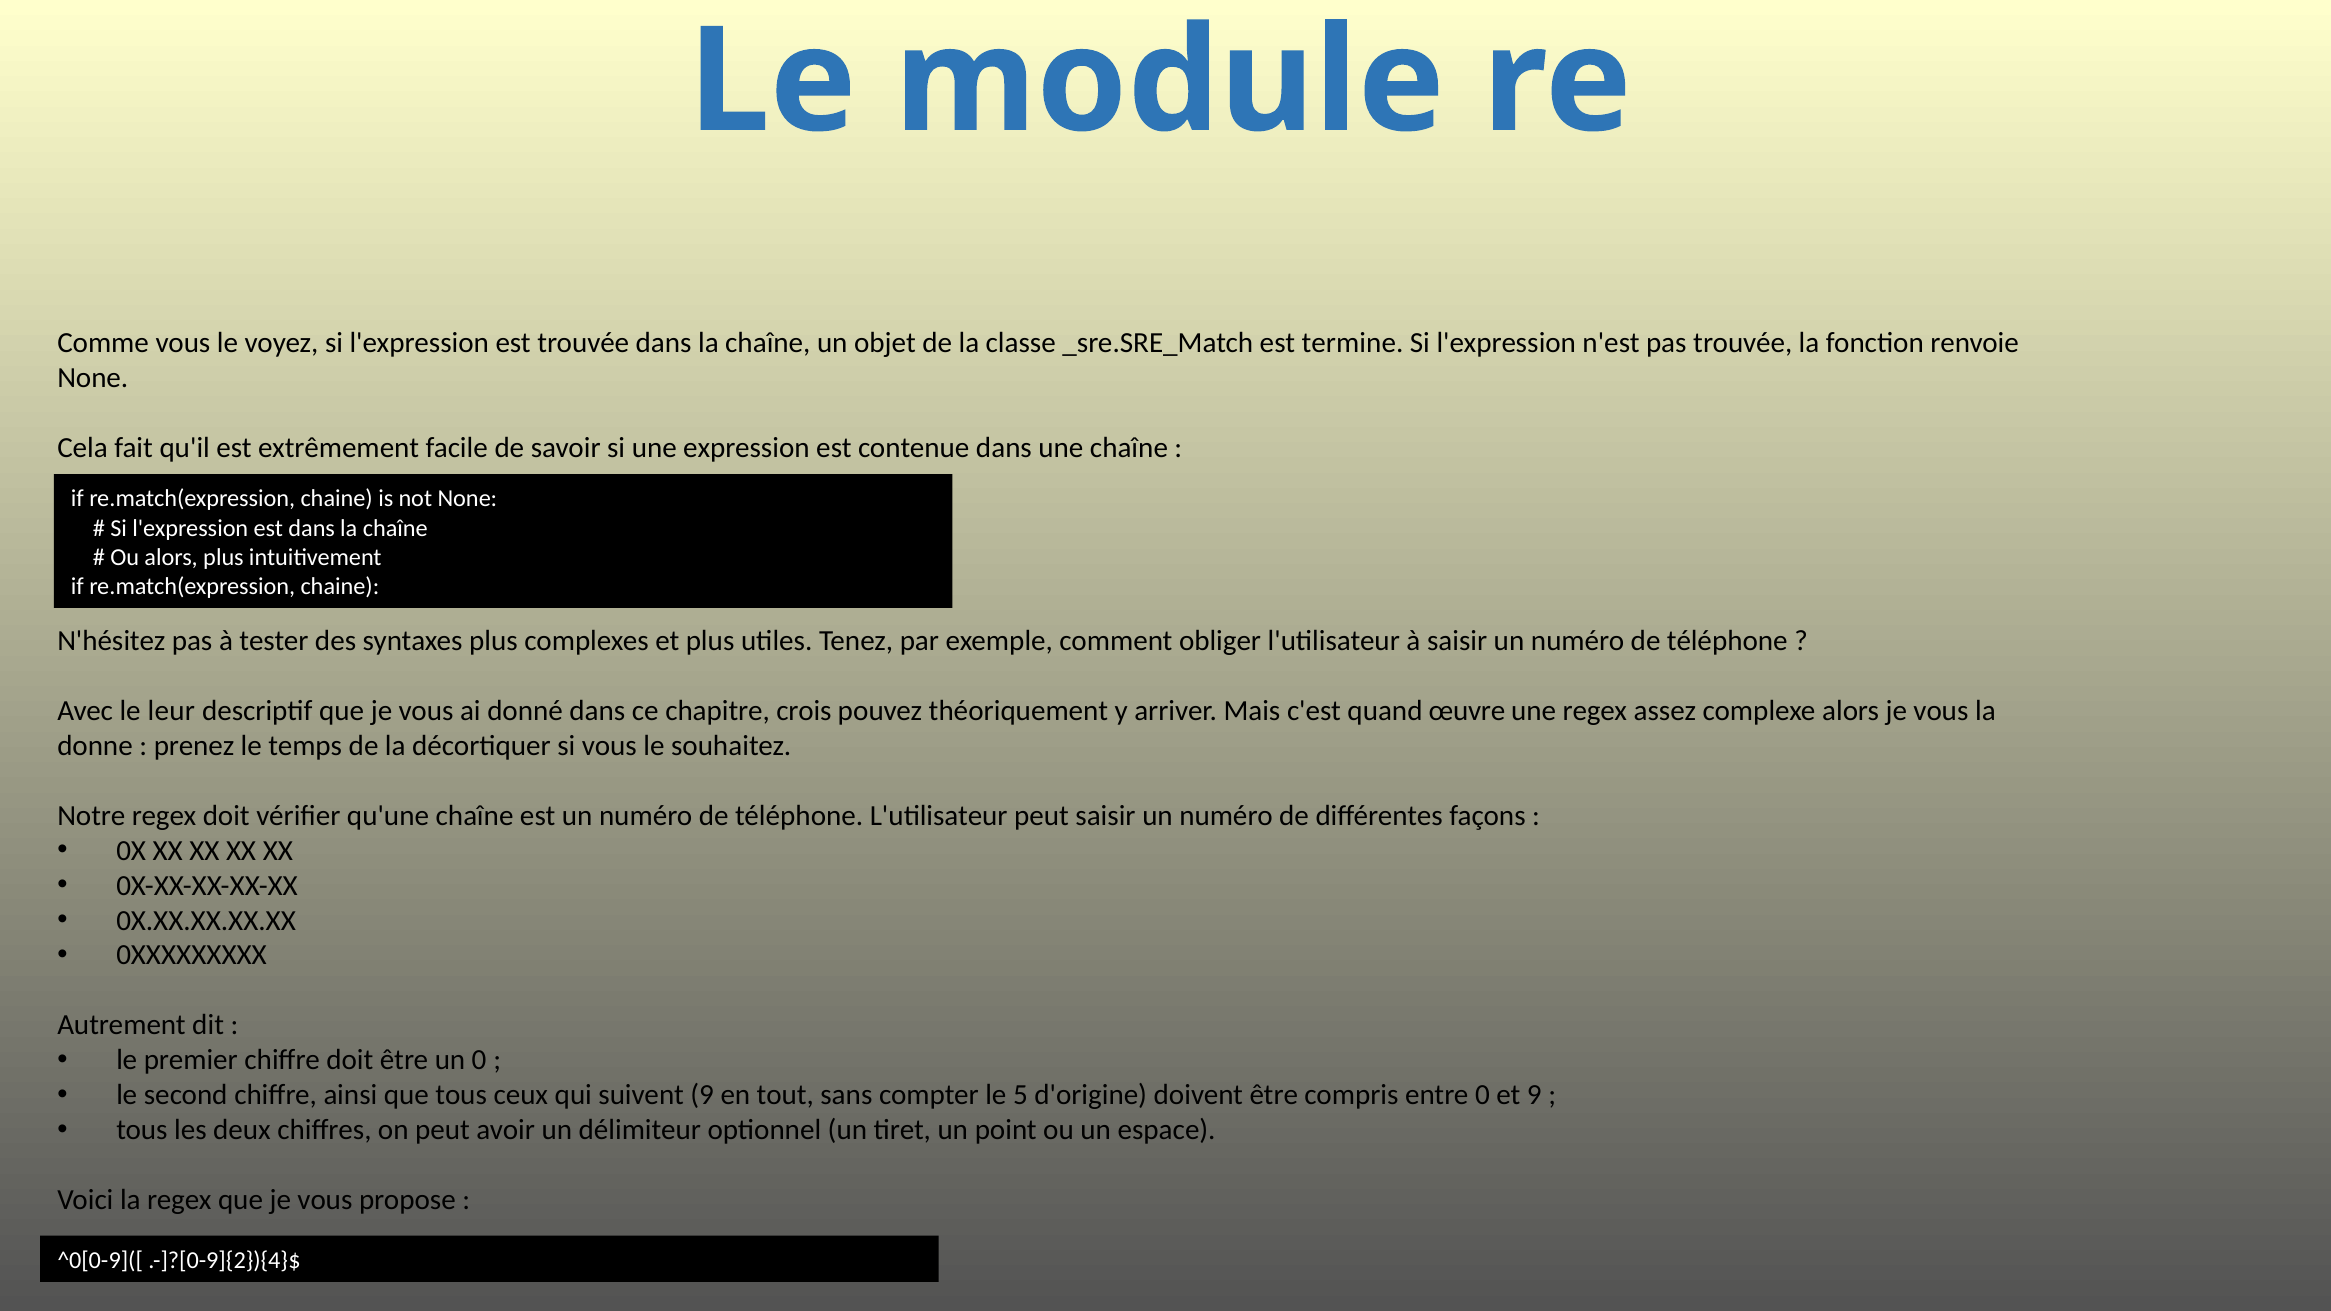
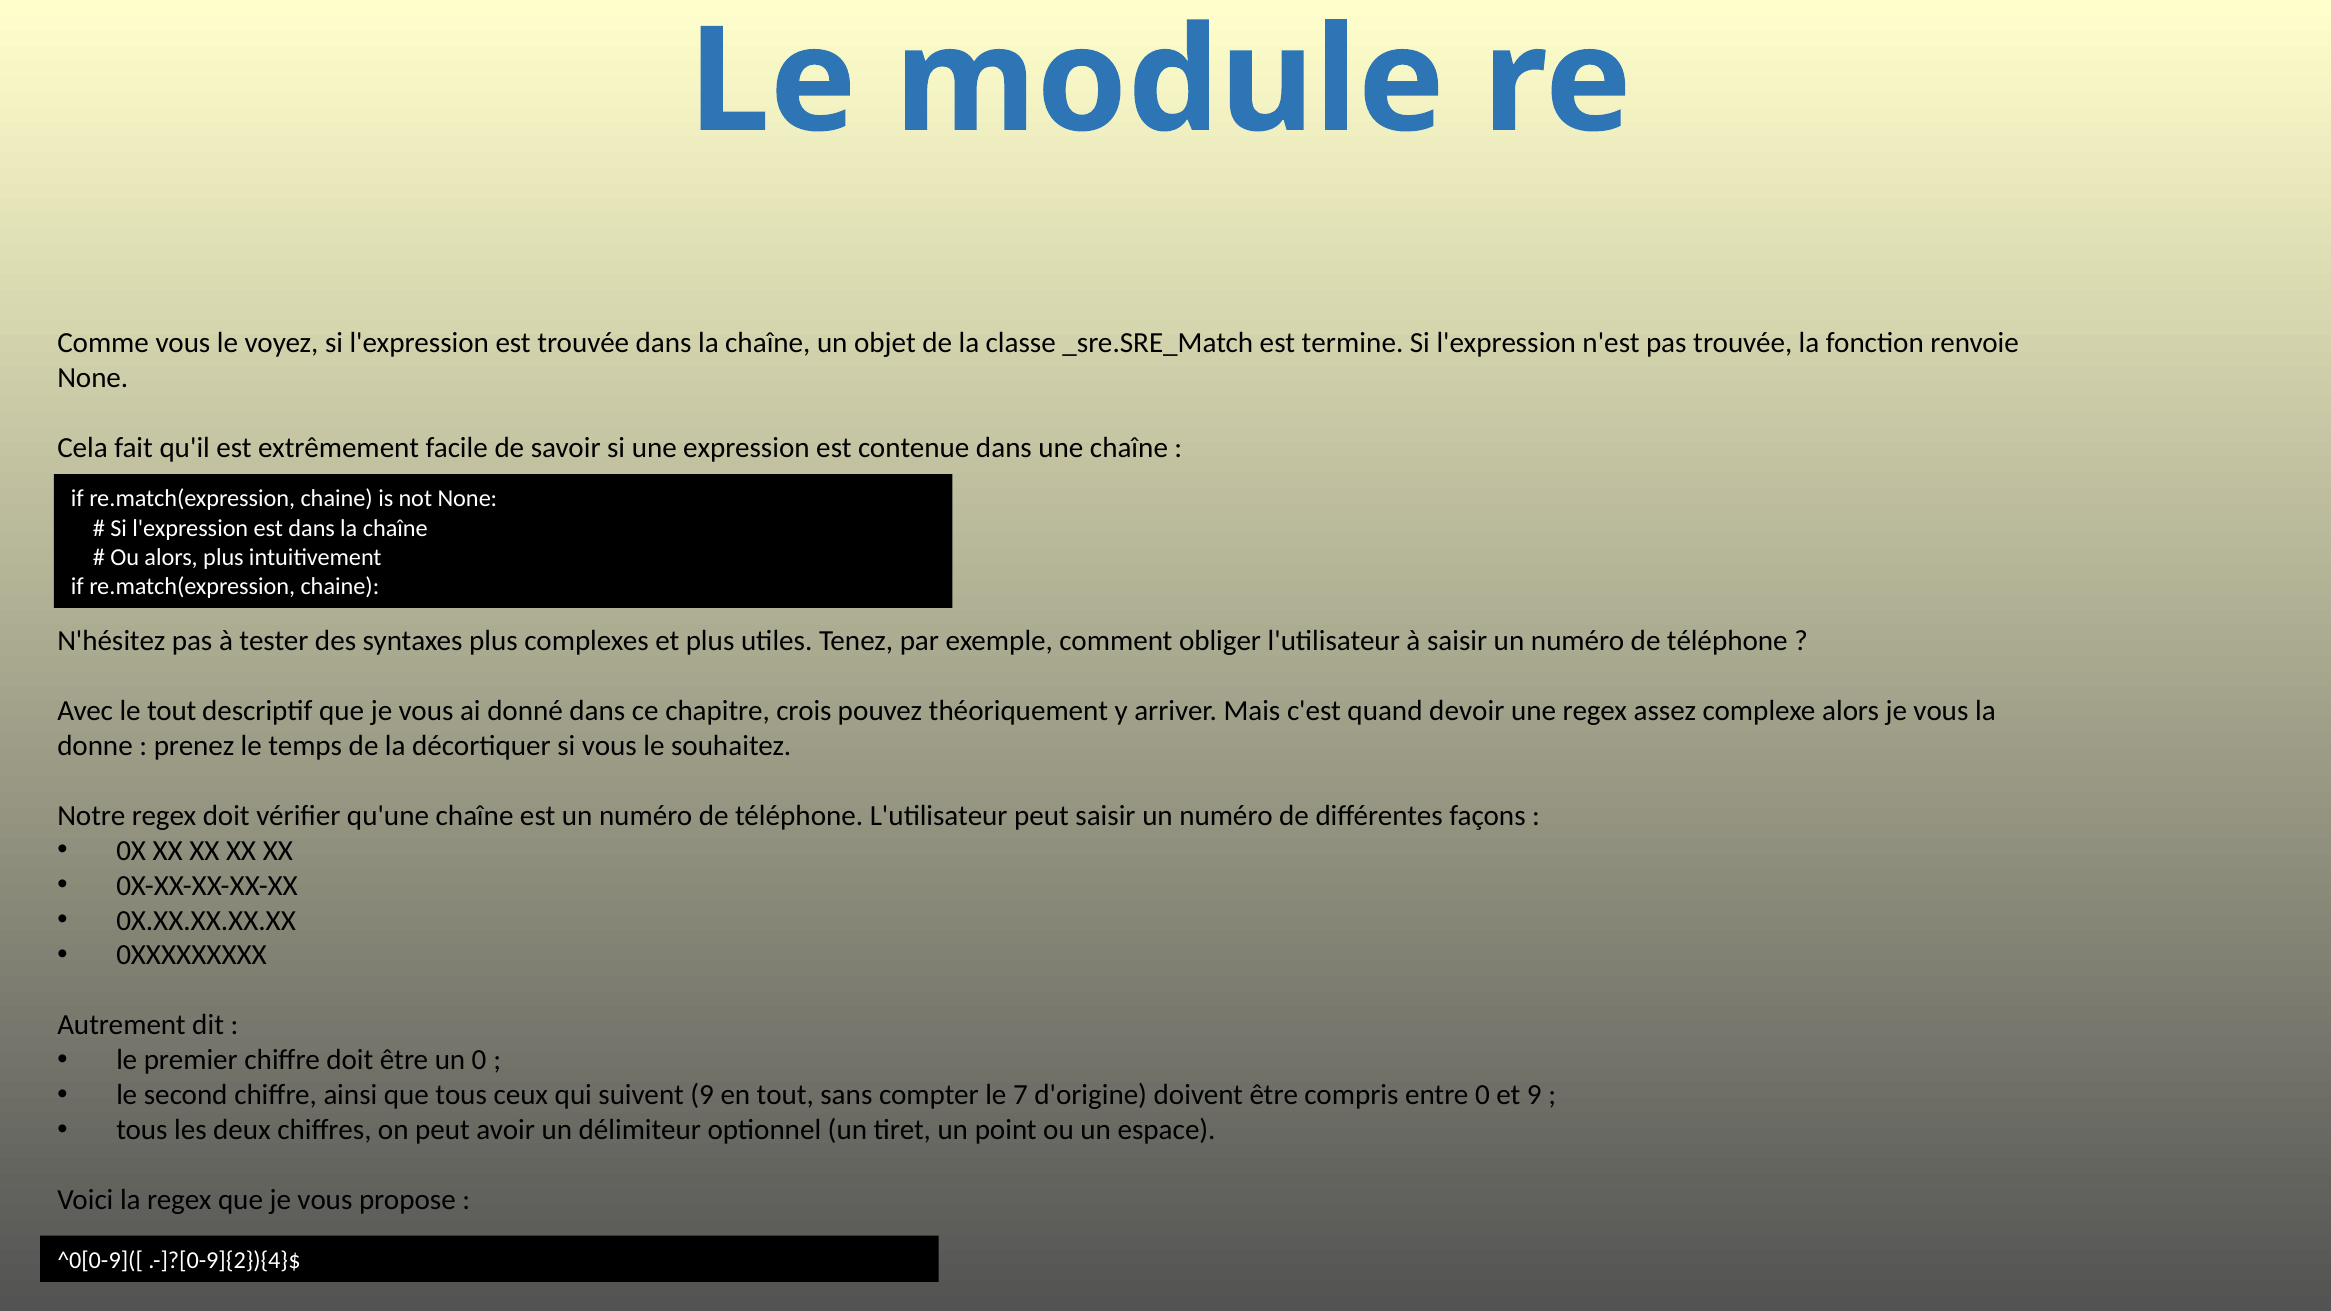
le leur: leur -> tout
œuvre: œuvre -> devoir
5: 5 -> 7
